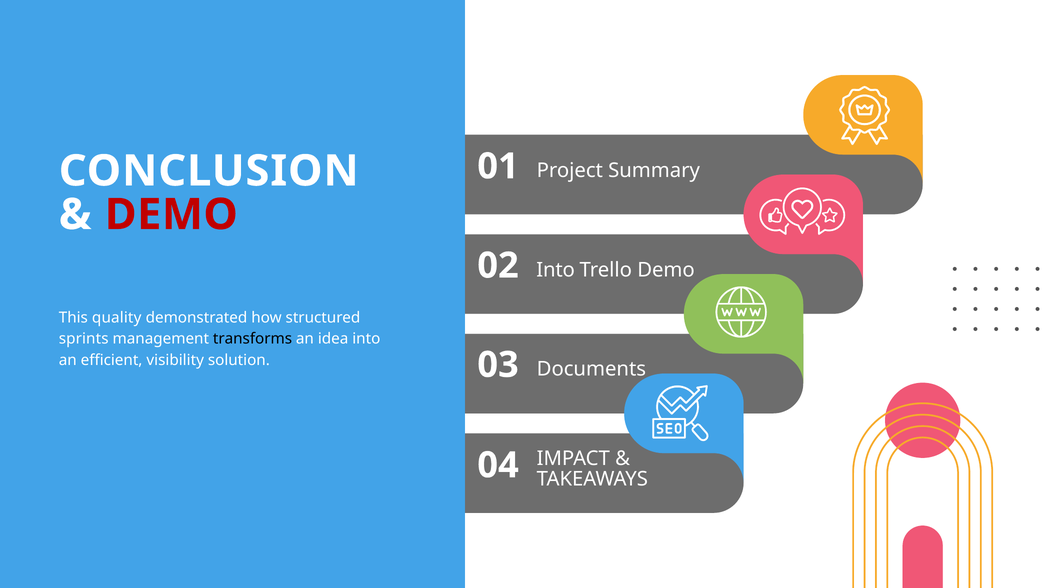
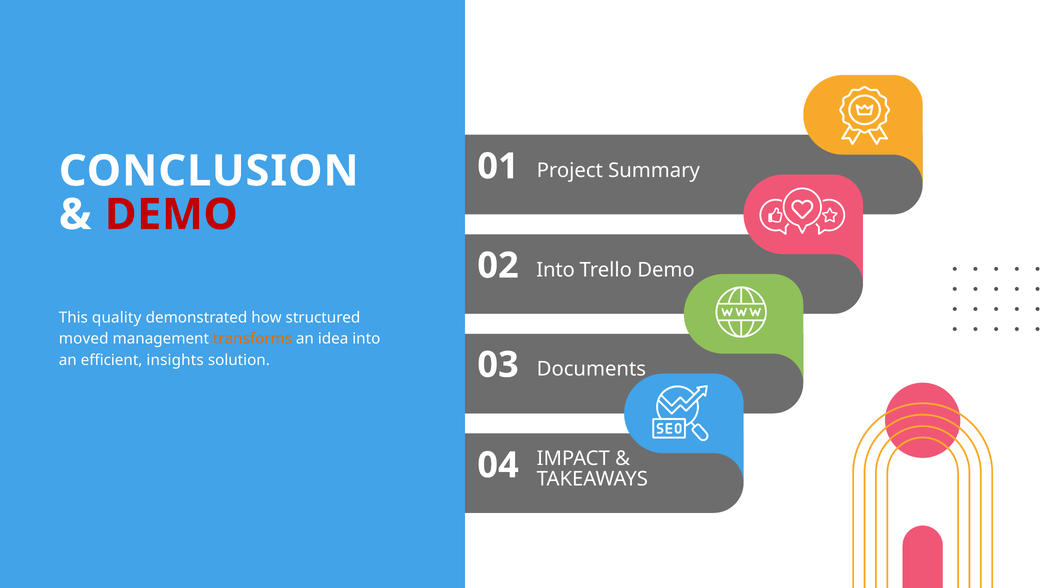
sprints: sprints -> moved
transforms colour: black -> orange
visibility: visibility -> insights
